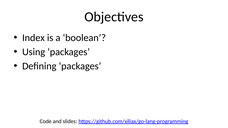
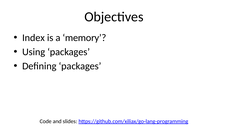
boolean: boolean -> memory
